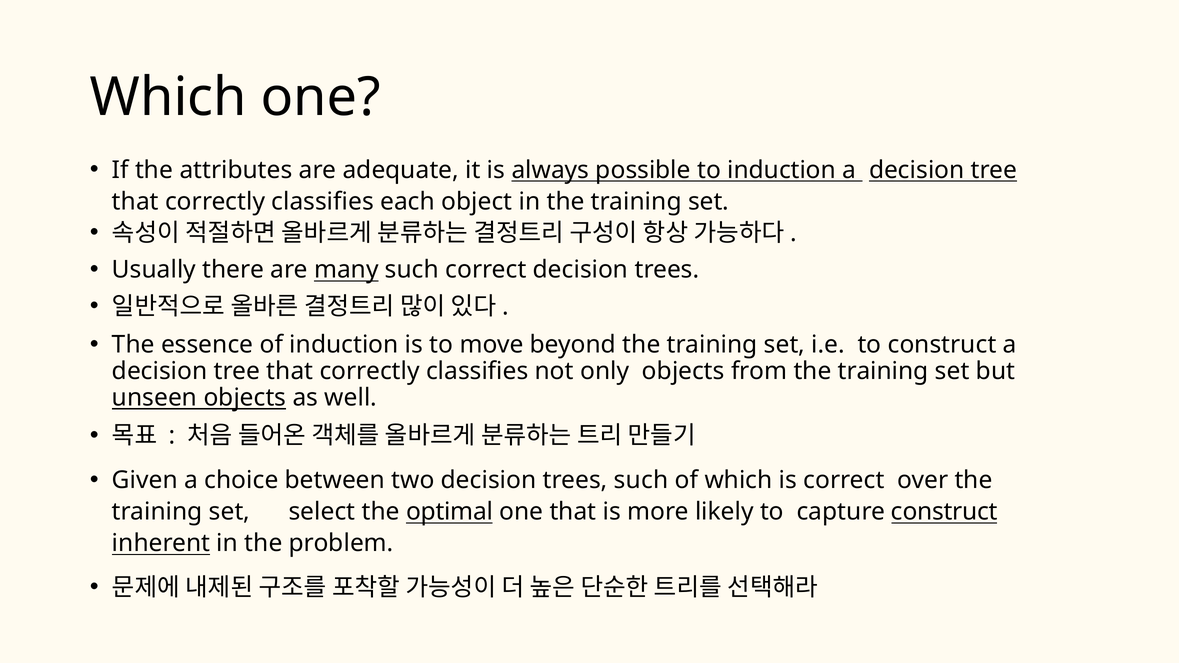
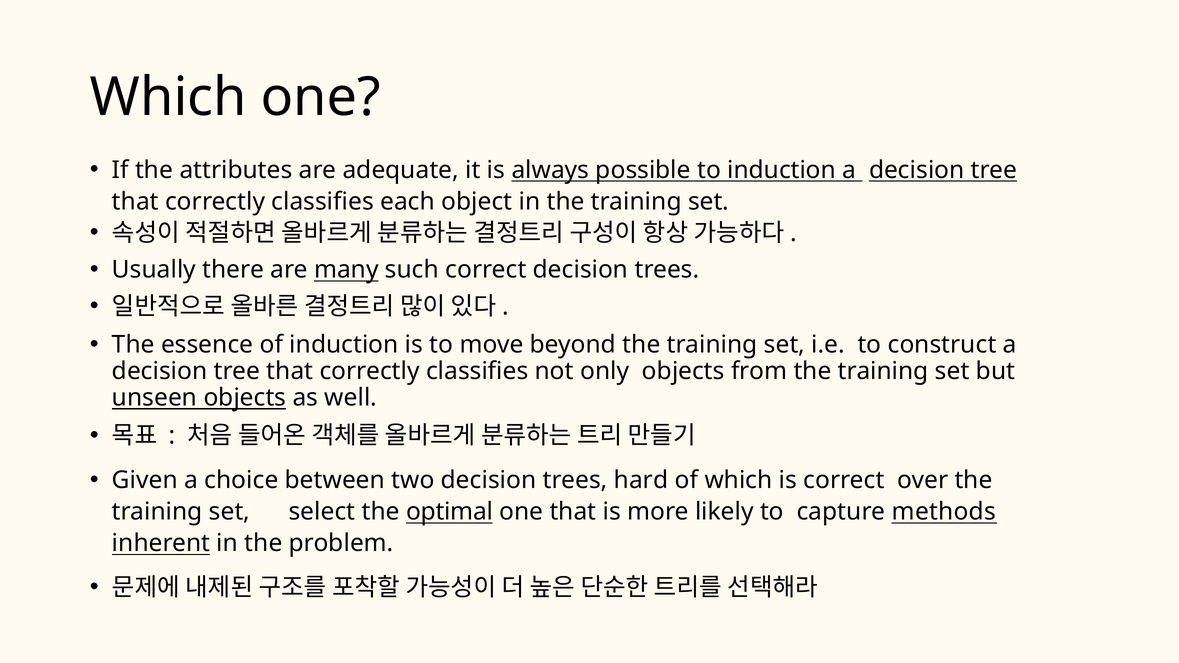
trees such: such -> hard
capture construct: construct -> methods
